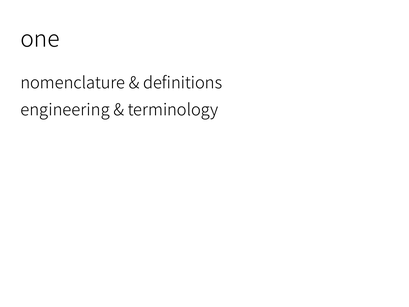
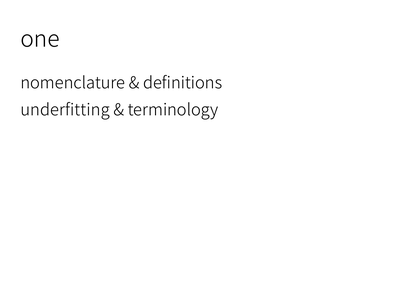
engineering: engineering -> underfitting
